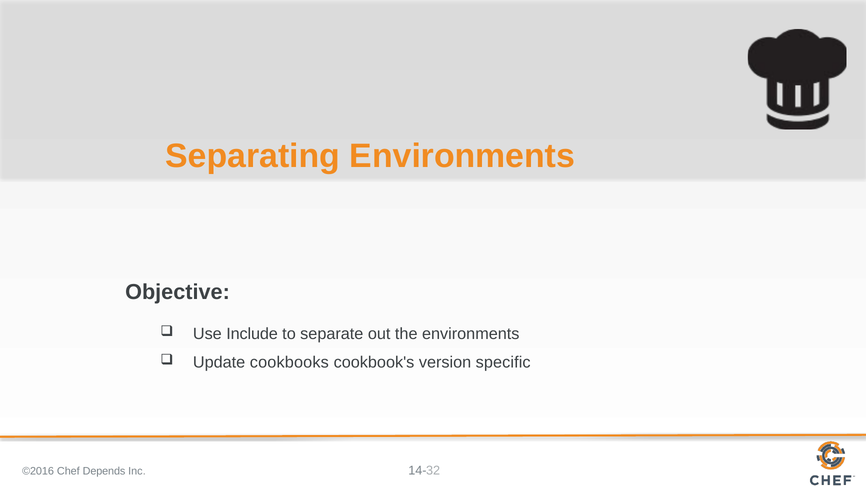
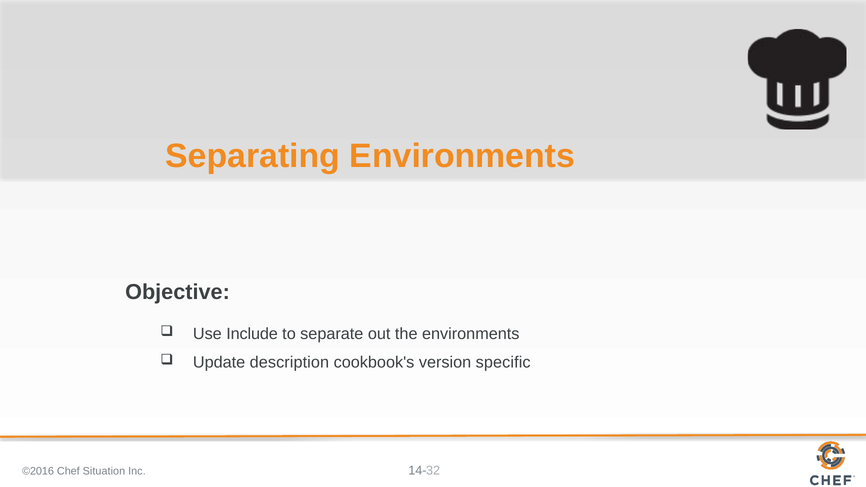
cookbooks: cookbooks -> description
Depends: Depends -> Situation
